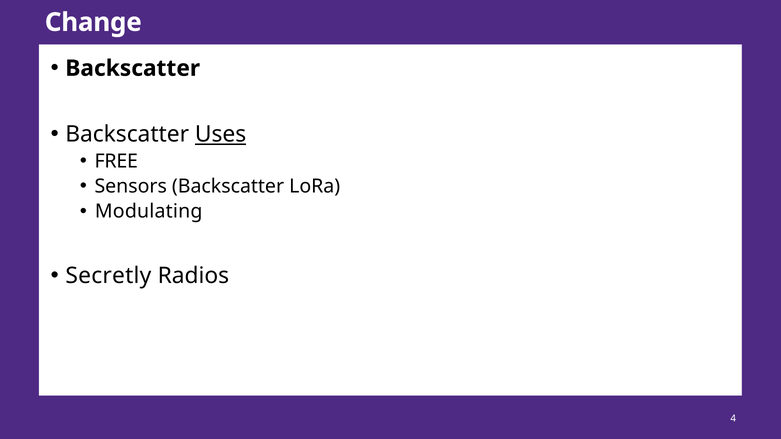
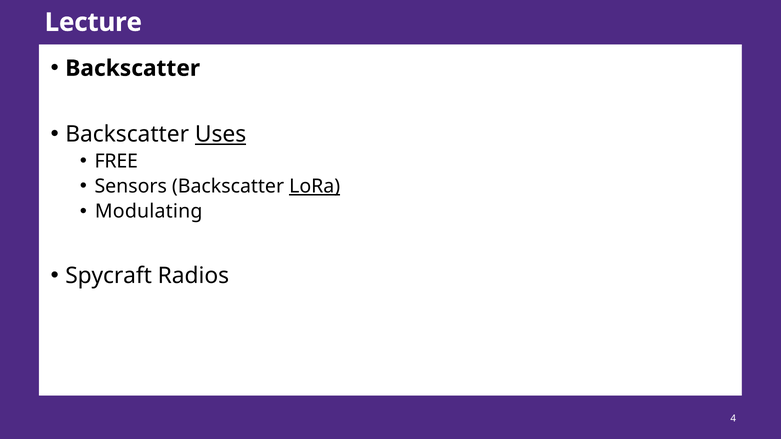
Change: Change -> Lecture
LoRa underline: none -> present
Secretly: Secretly -> Spycraft
